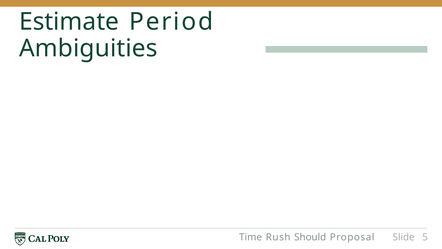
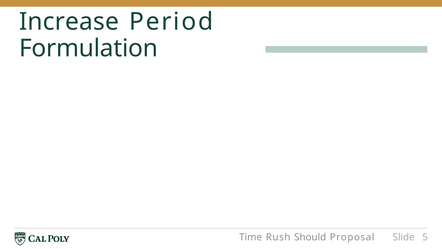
Estimate: Estimate -> Increase
Ambiguities: Ambiguities -> Formulation
